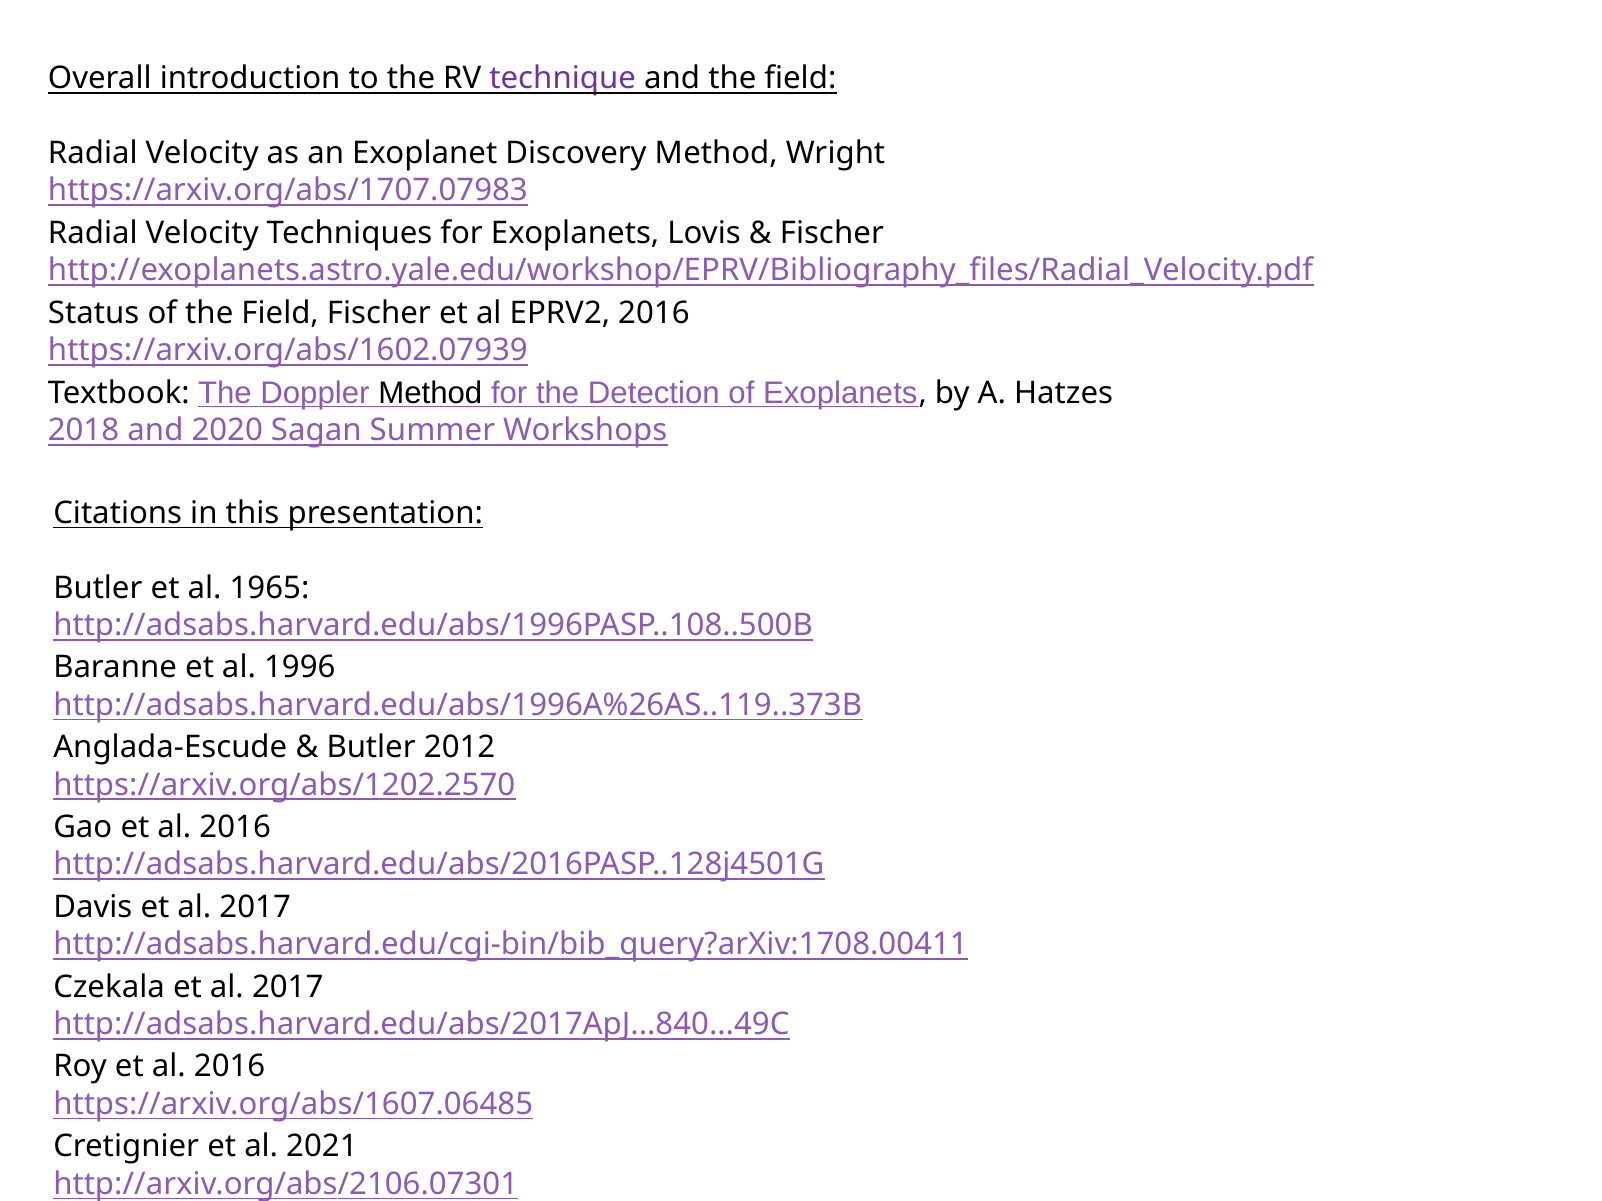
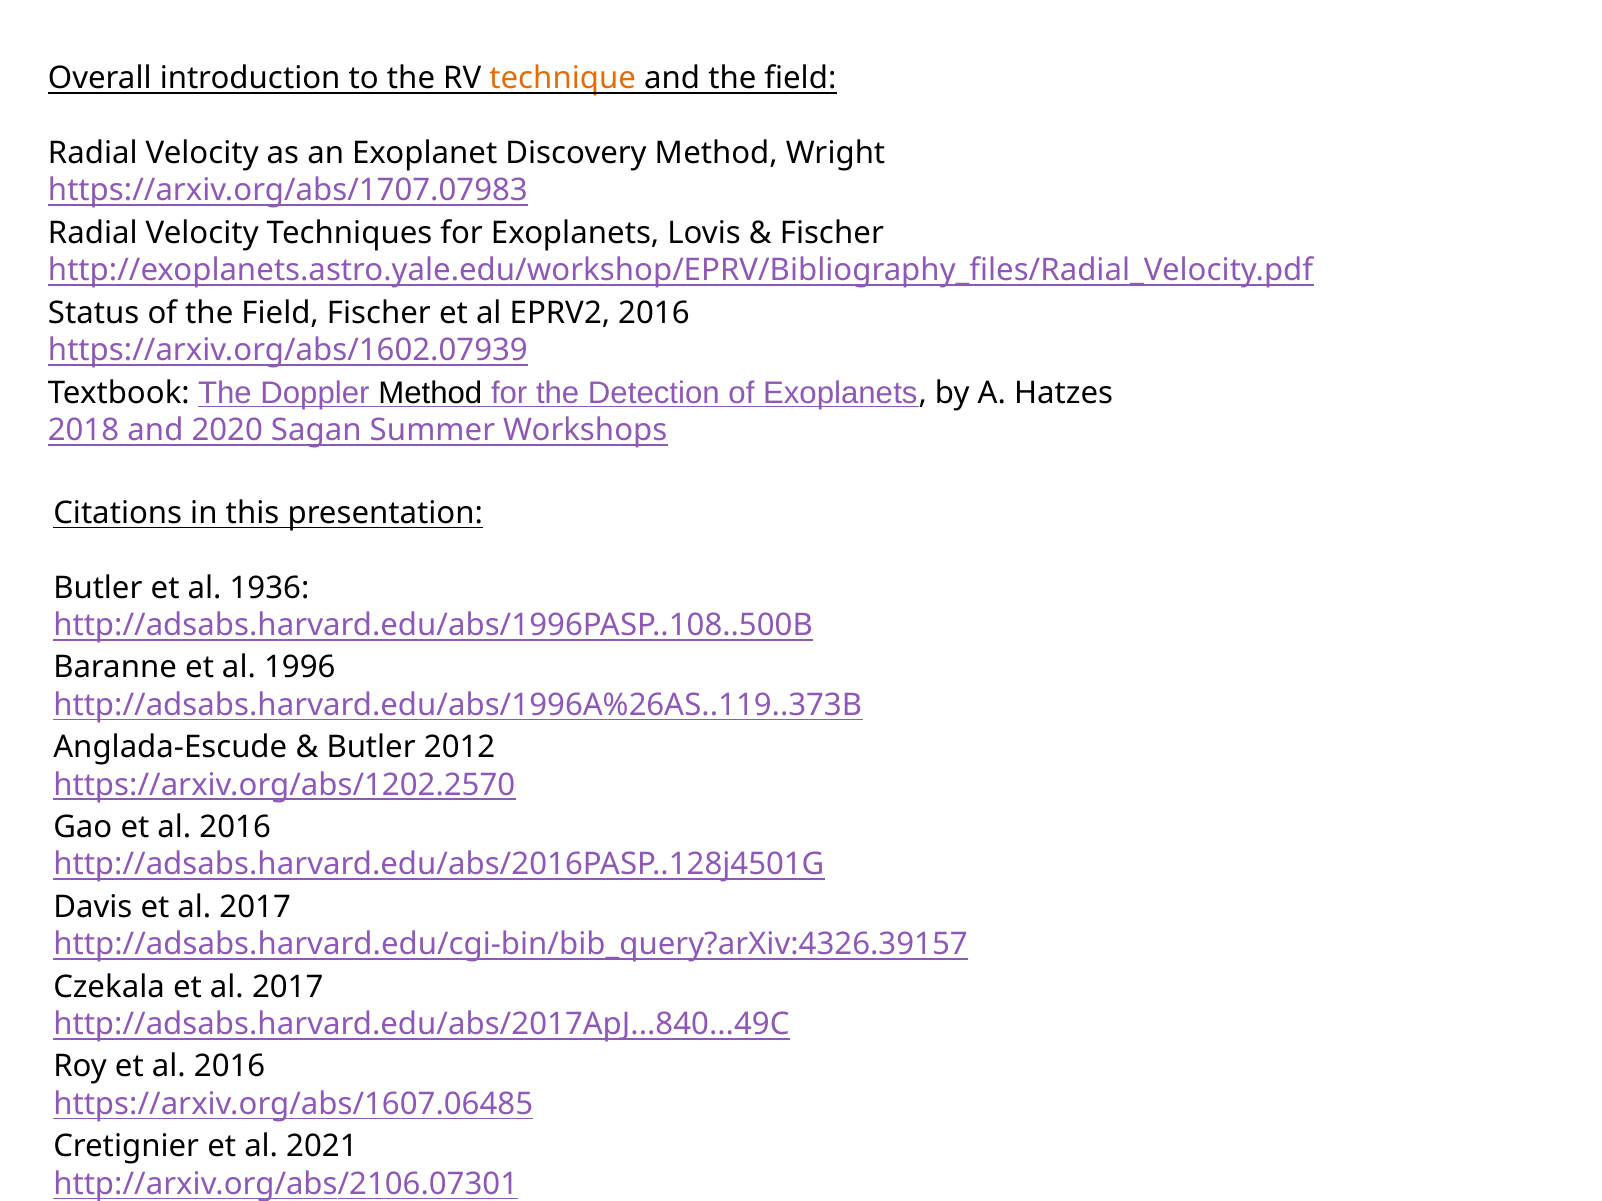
technique colour: purple -> orange
1965: 1965 -> 1936
http://adsabs.harvard.edu/cgi-bin/bib_query?arXiv:1708.00411: http://adsabs.harvard.edu/cgi-bin/bib_query?arXiv:1708.00411 -> http://adsabs.harvard.edu/cgi-bin/bib_query?arXiv:4326.39157
